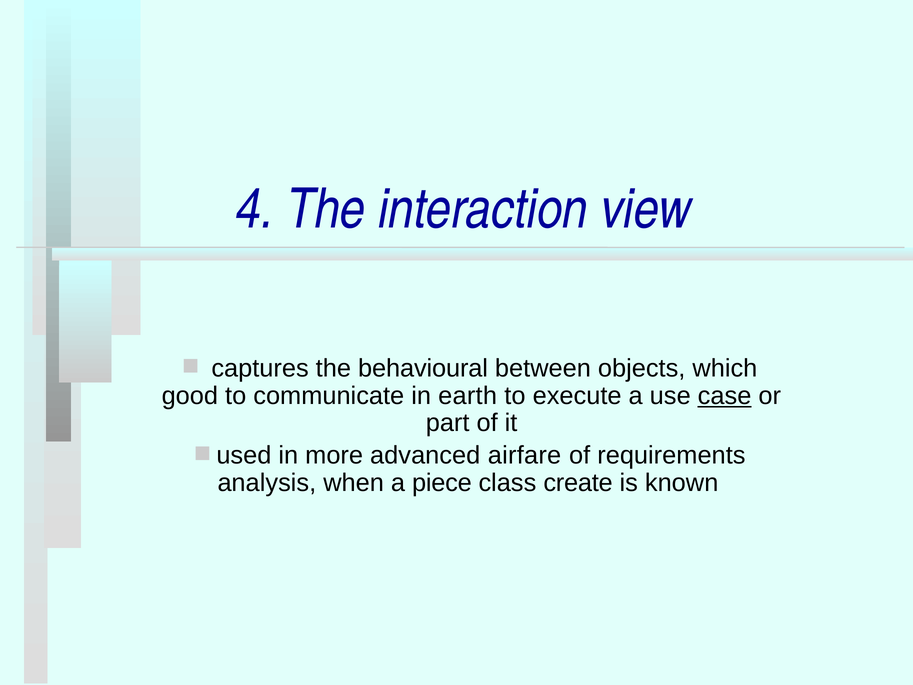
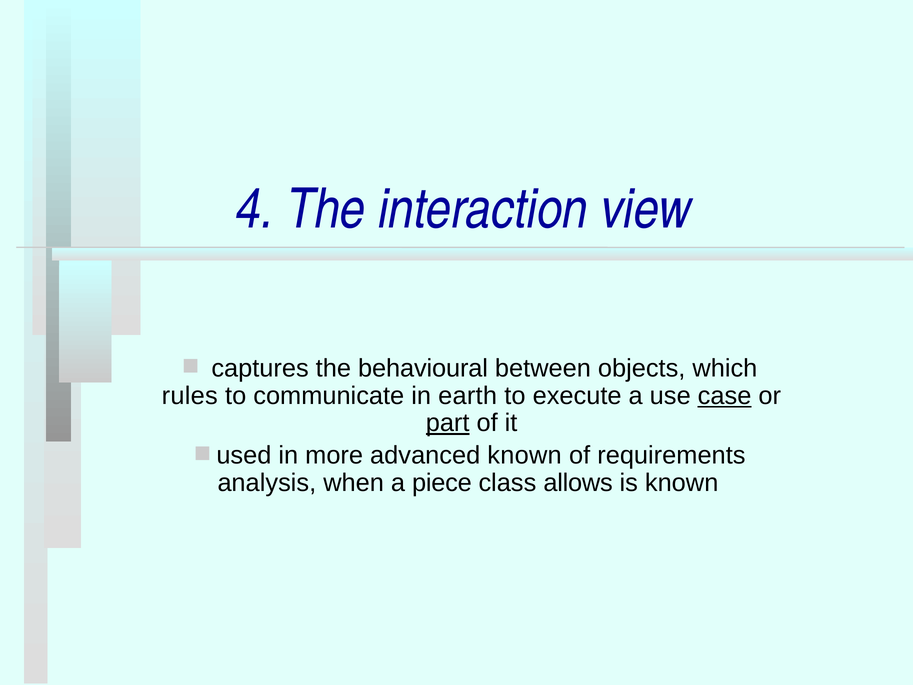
good: good -> rules
part underline: none -> present
advanced airfare: airfare -> known
create: create -> allows
